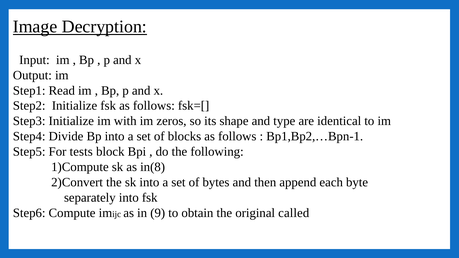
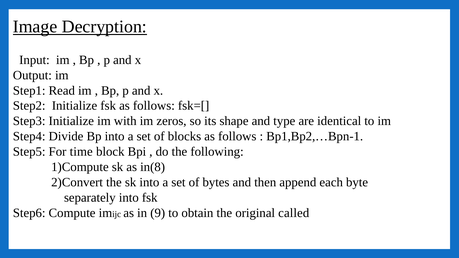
tests: tests -> time
